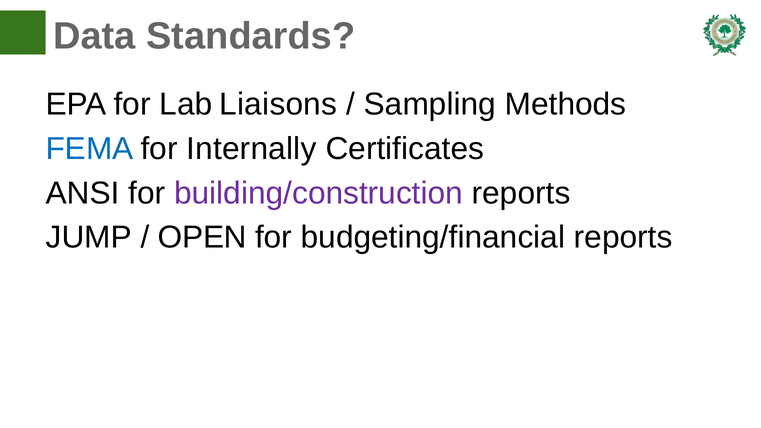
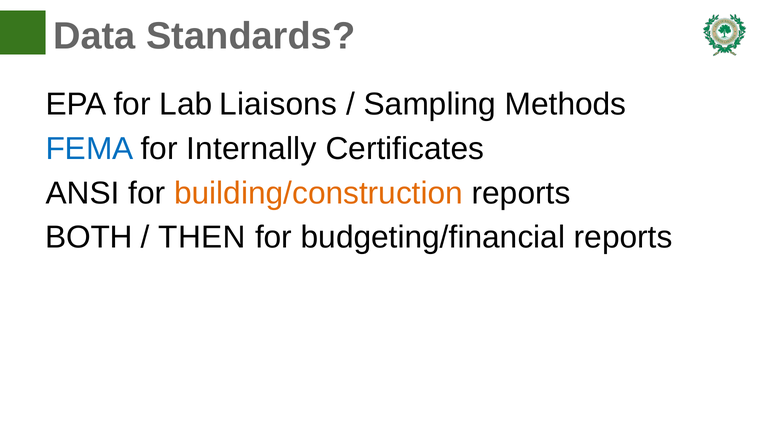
building/construction colour: purple -> orange
JUMP: JUMP -> BOTH
OPEN: OPEN -> THEN
